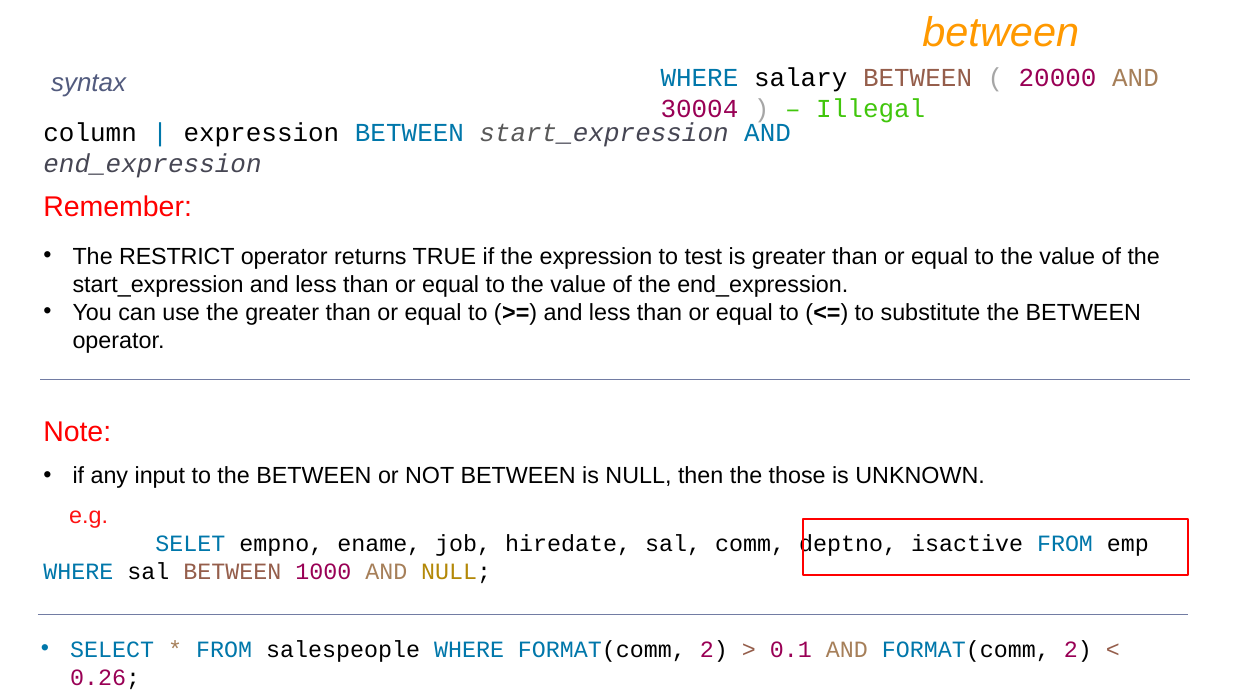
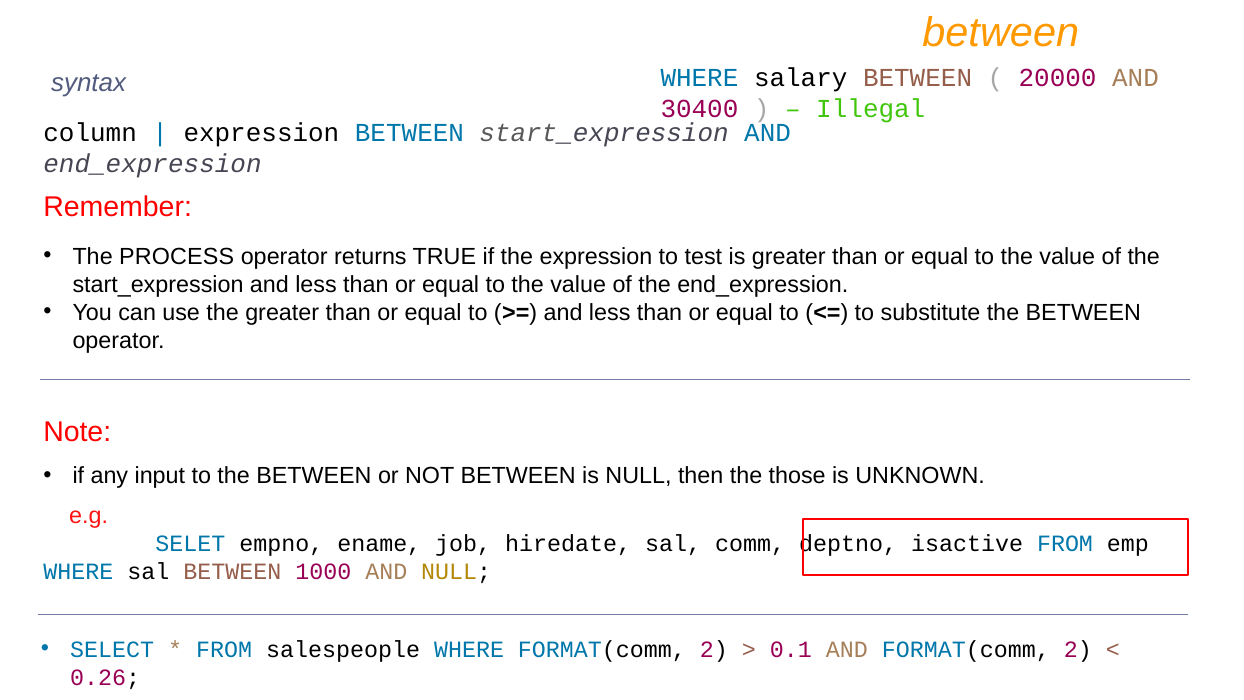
30004: 30004 -> 30400
RESTRICT: RESTRICT -> PROCESS
